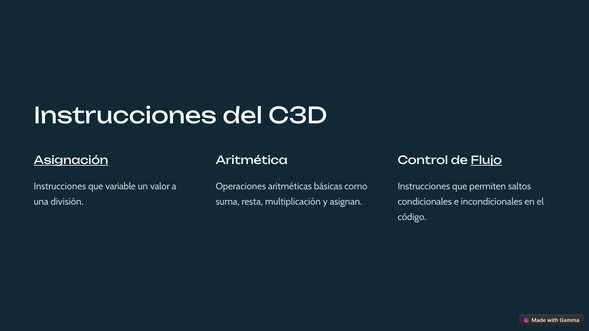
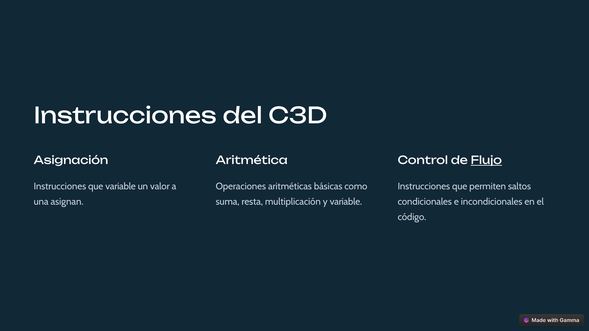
Asignación underline: present -> none
división: división -> asignan
y asignan: asignan -> variable
